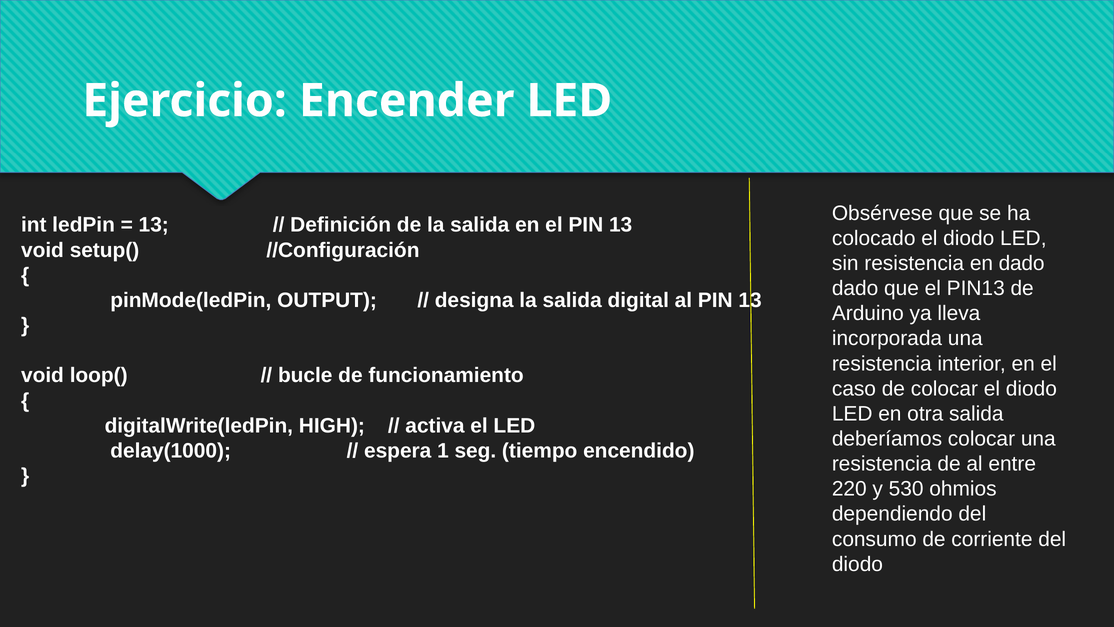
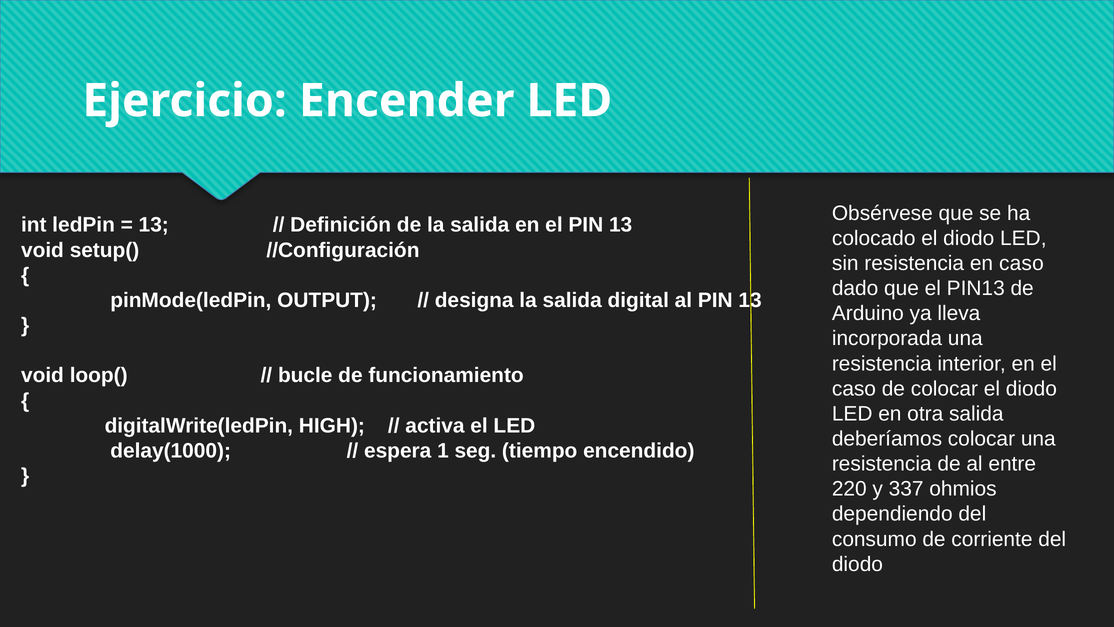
en dado: dado -> caso
530: 530 -> 337
